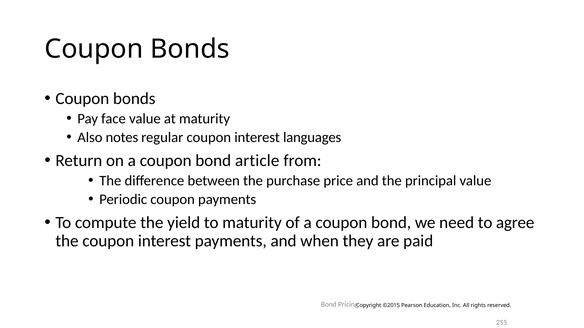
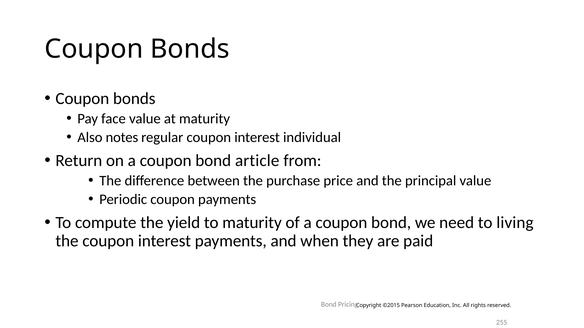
languages: languages -> individual
agree: agree -> living
